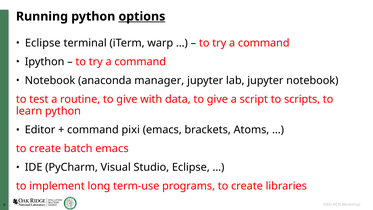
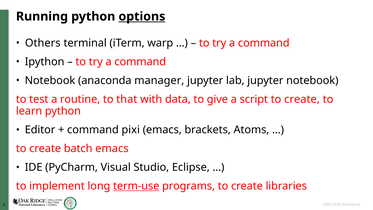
Eclipse at (43, 43): Eclipse -> Others
routine to give: give -> that
script to scripts: scripts -> create
term-use underline: none -> present
